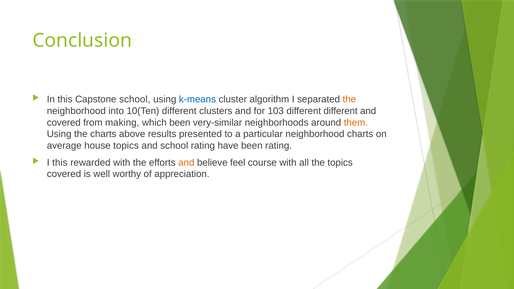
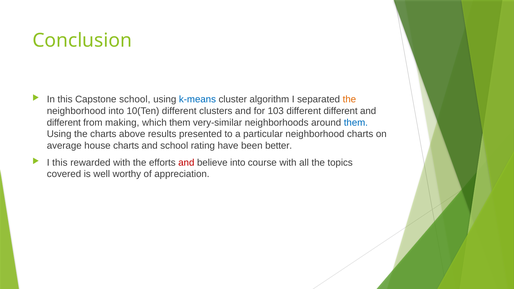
covered at (64, 123): covered -> different
which been: been -> them
them at (356, 123) colour: orange -> blue
house topics: topics -> charts
been rating: rating -> better
and at (186, 163) colour: orange -> red
believe feel: feel -> into
